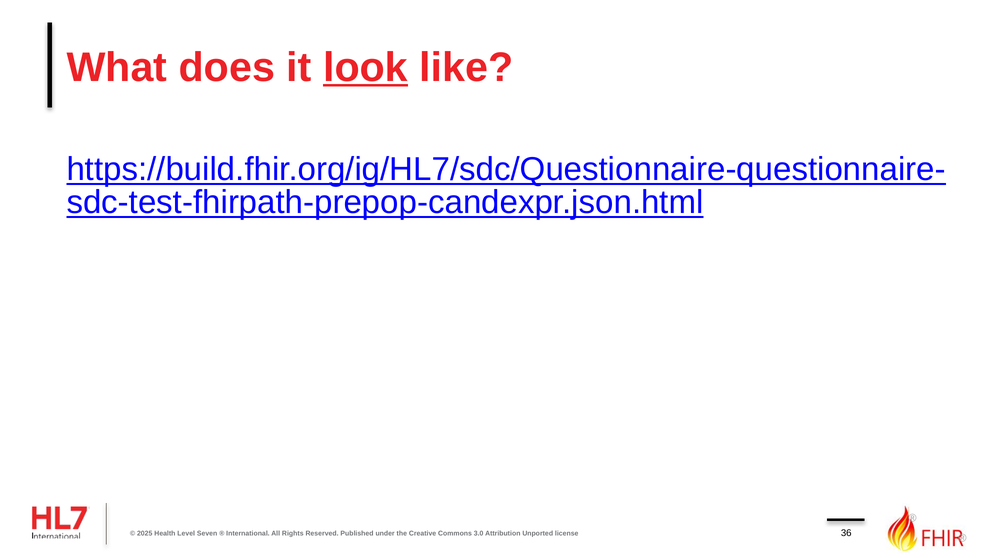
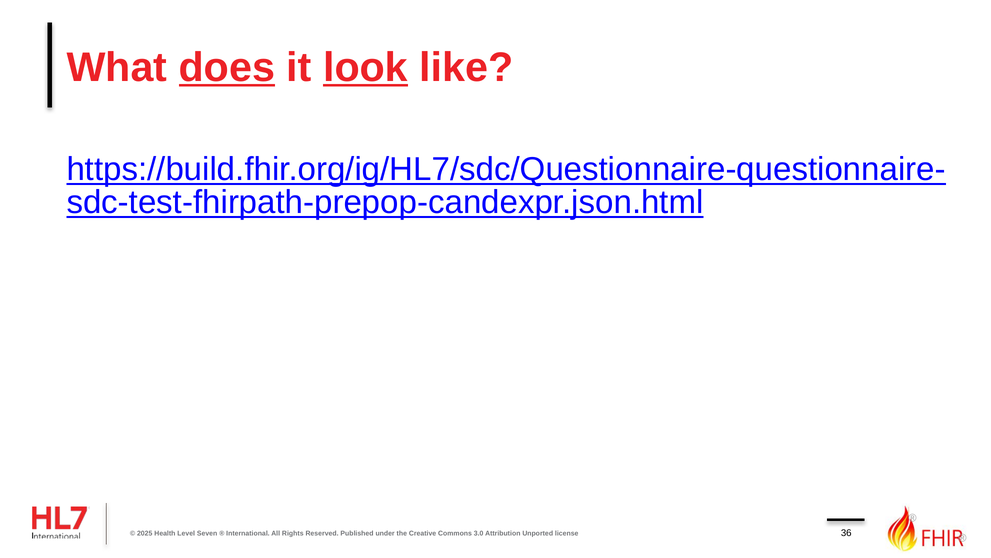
does underline: none -> present
